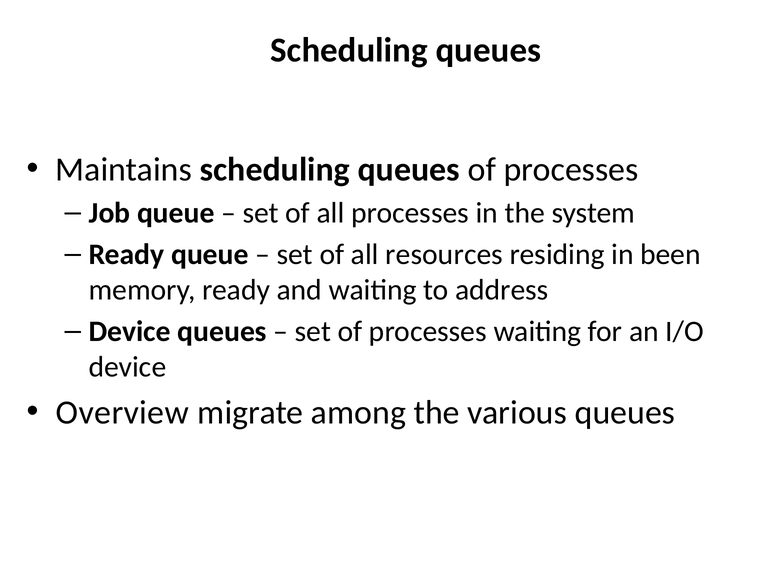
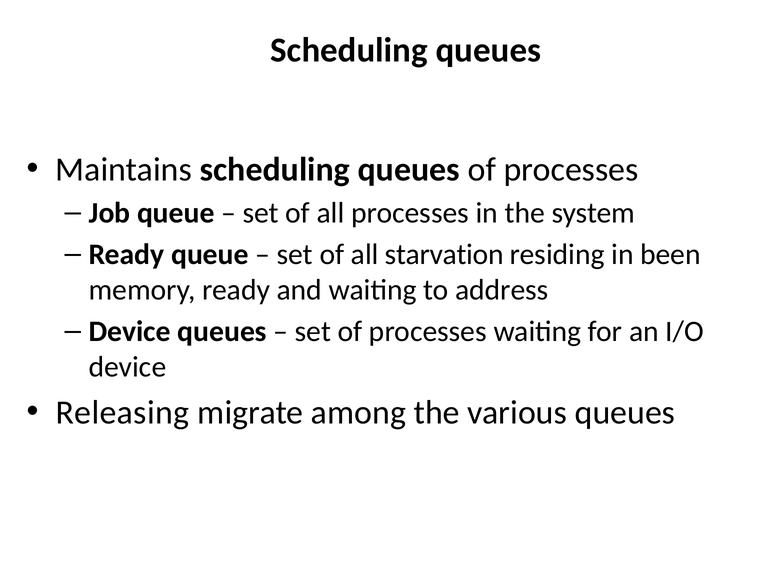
resources: resources -> starvation
Overview: Overview -> Releasing
